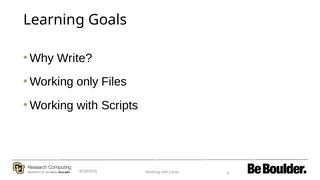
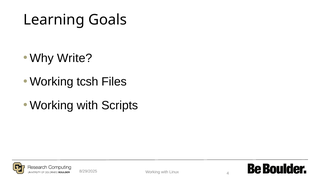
only: only -> tcsh
